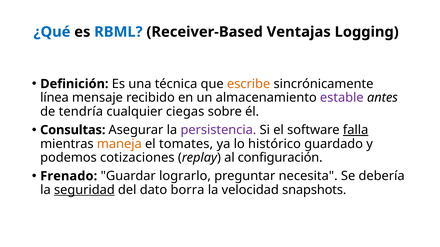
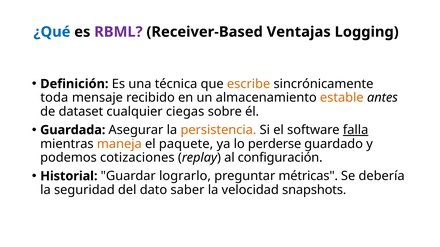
RBML colour: blue -> purple
línea: línea -> toda
estable colour: purple -> orange
tendría: tendría -> dataset
Consultas: Consultas -> Guardada
persistencia colour: purple -> orange
tomates: tomates -> paquete
histórico: histórico -> perderse
Frenado: Frenado -> Historial
necesita: necesita -> métricas
seguridad underline: present -> none
borra: borra -> saber
